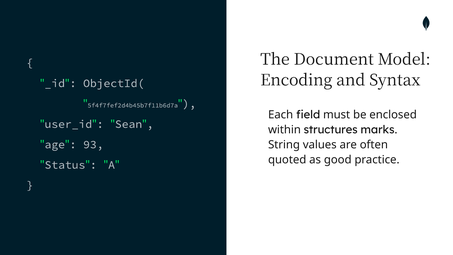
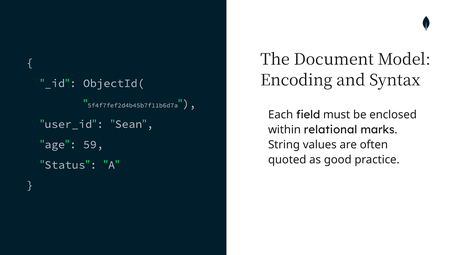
structures: structures -> relational
93: 93 -> 59
